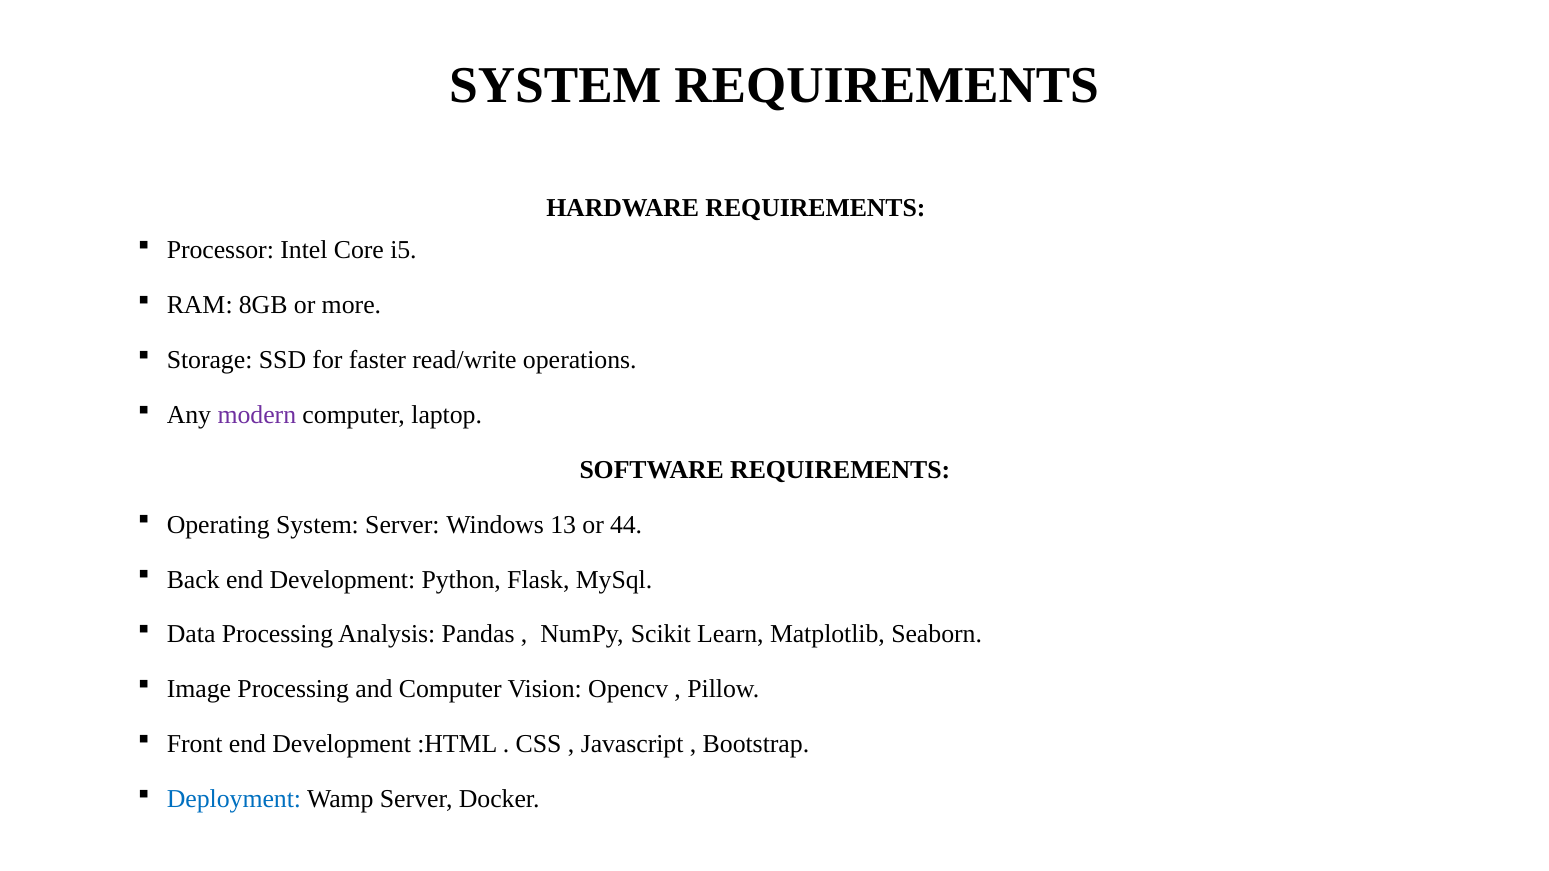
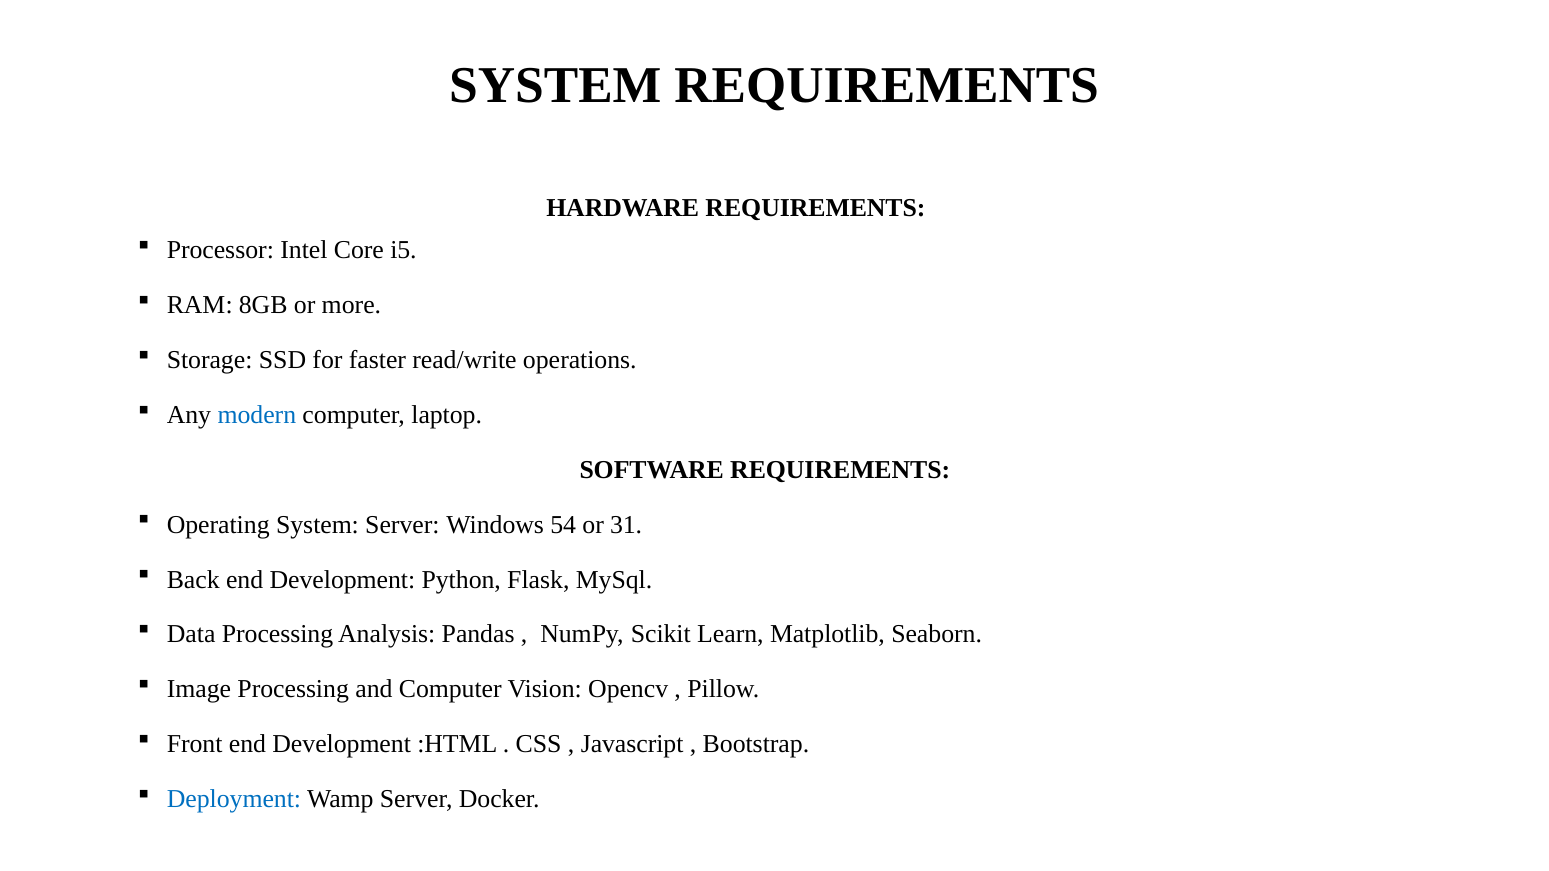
modern colour: purple -> blue
13: 13 -> 54
44: 44 -> 31
